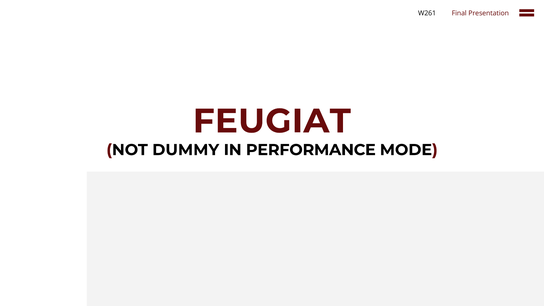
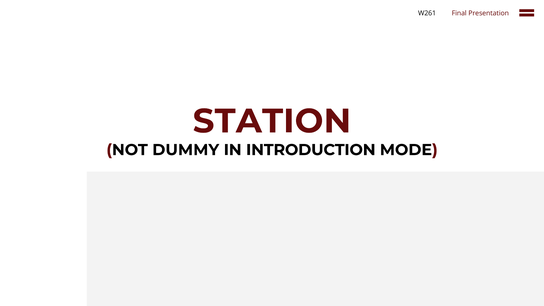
FEUGIAT: FEUGIAT -> STATION
PERFORMANCE: PERFORMANCE -> INTRODUCTION
